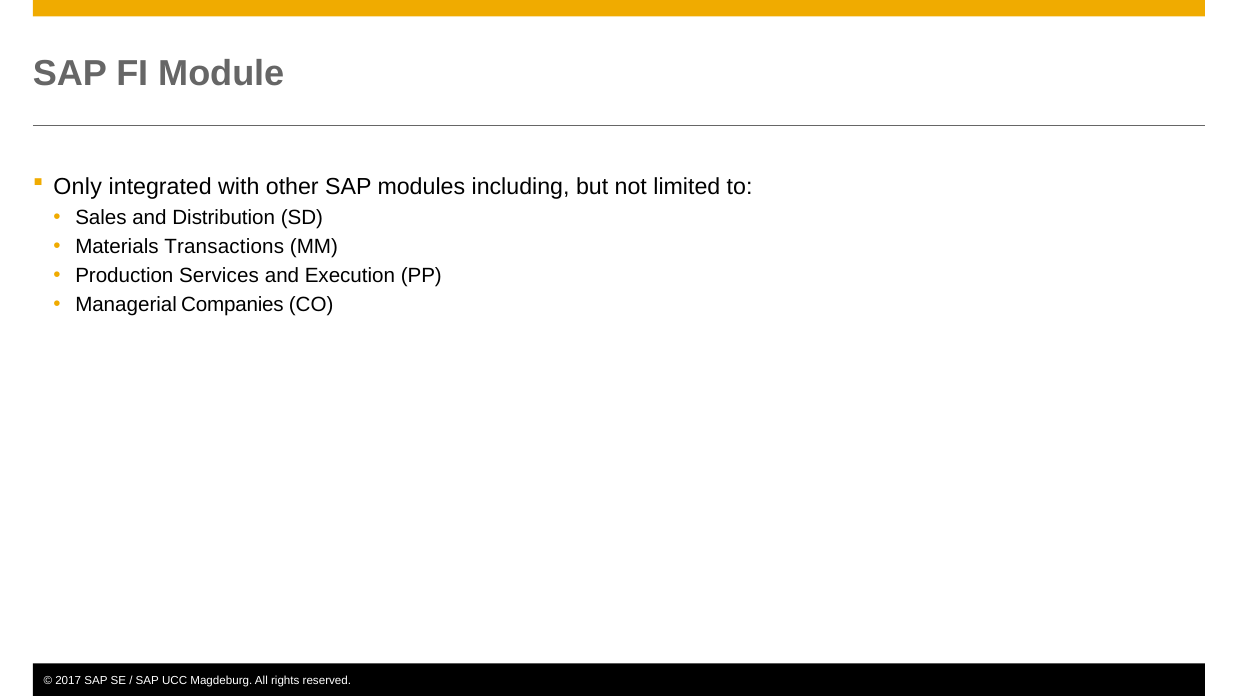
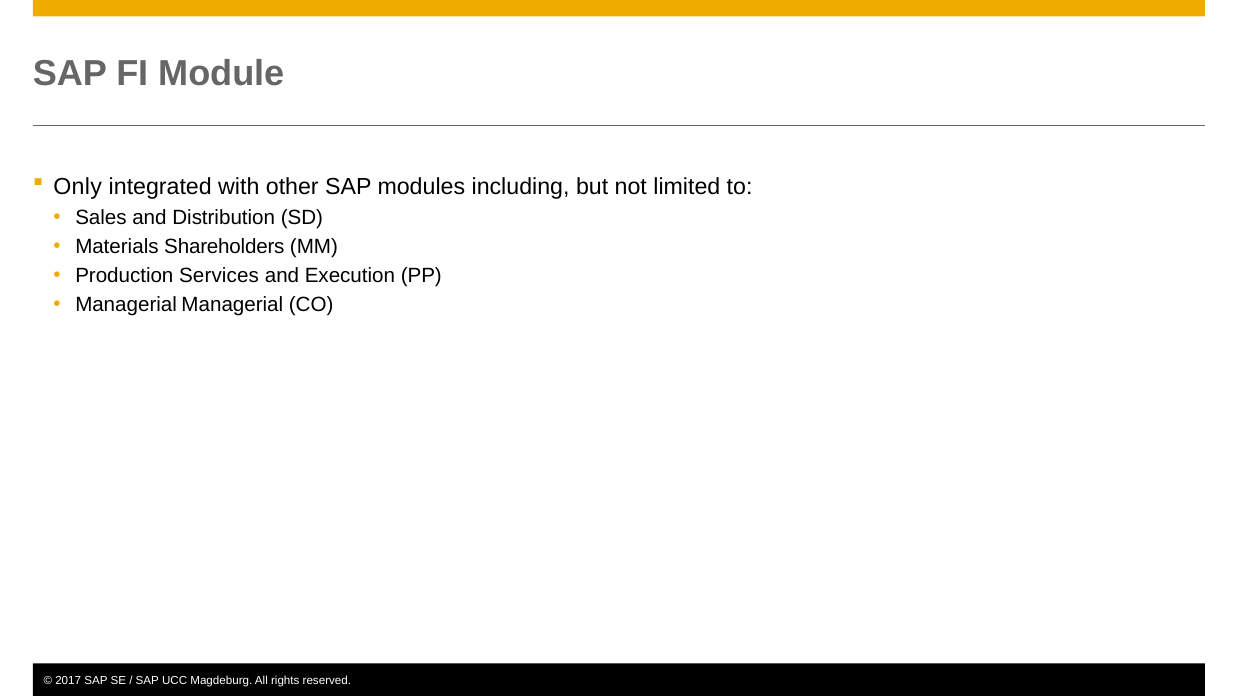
Transactions: Transactions -> Shareholders
Managerial Companies: Companies -> Managerial
